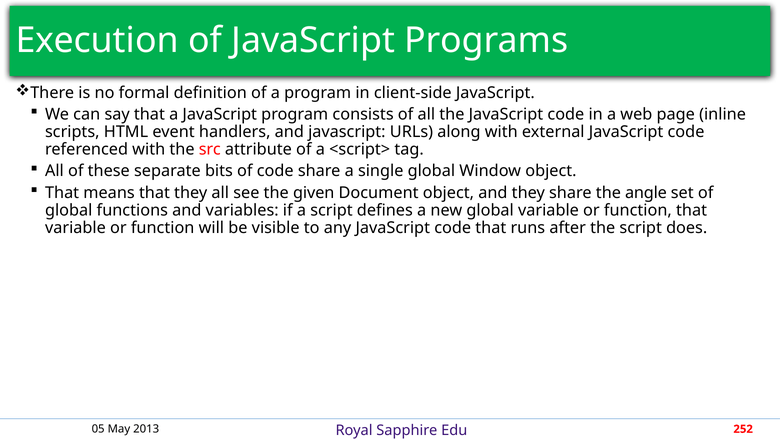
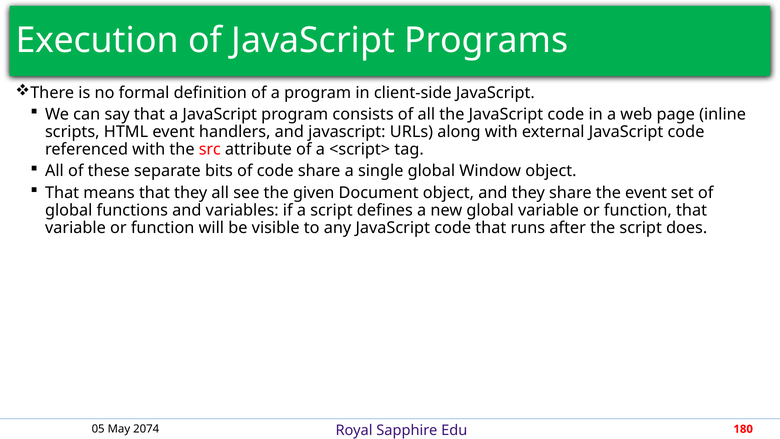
the angle: angle -> event
2013: 2013 -> 2074
252: 252 -> 180
